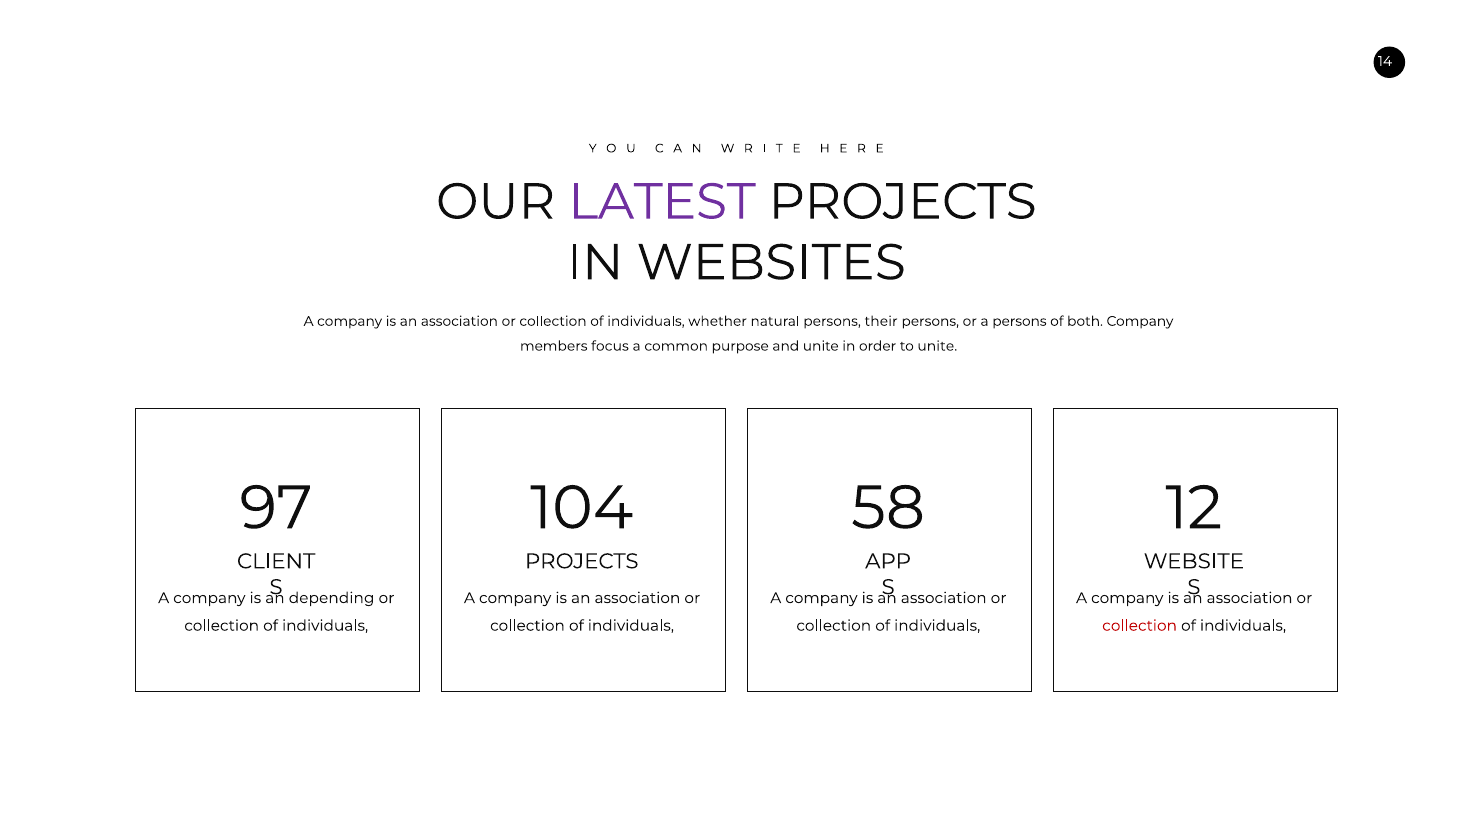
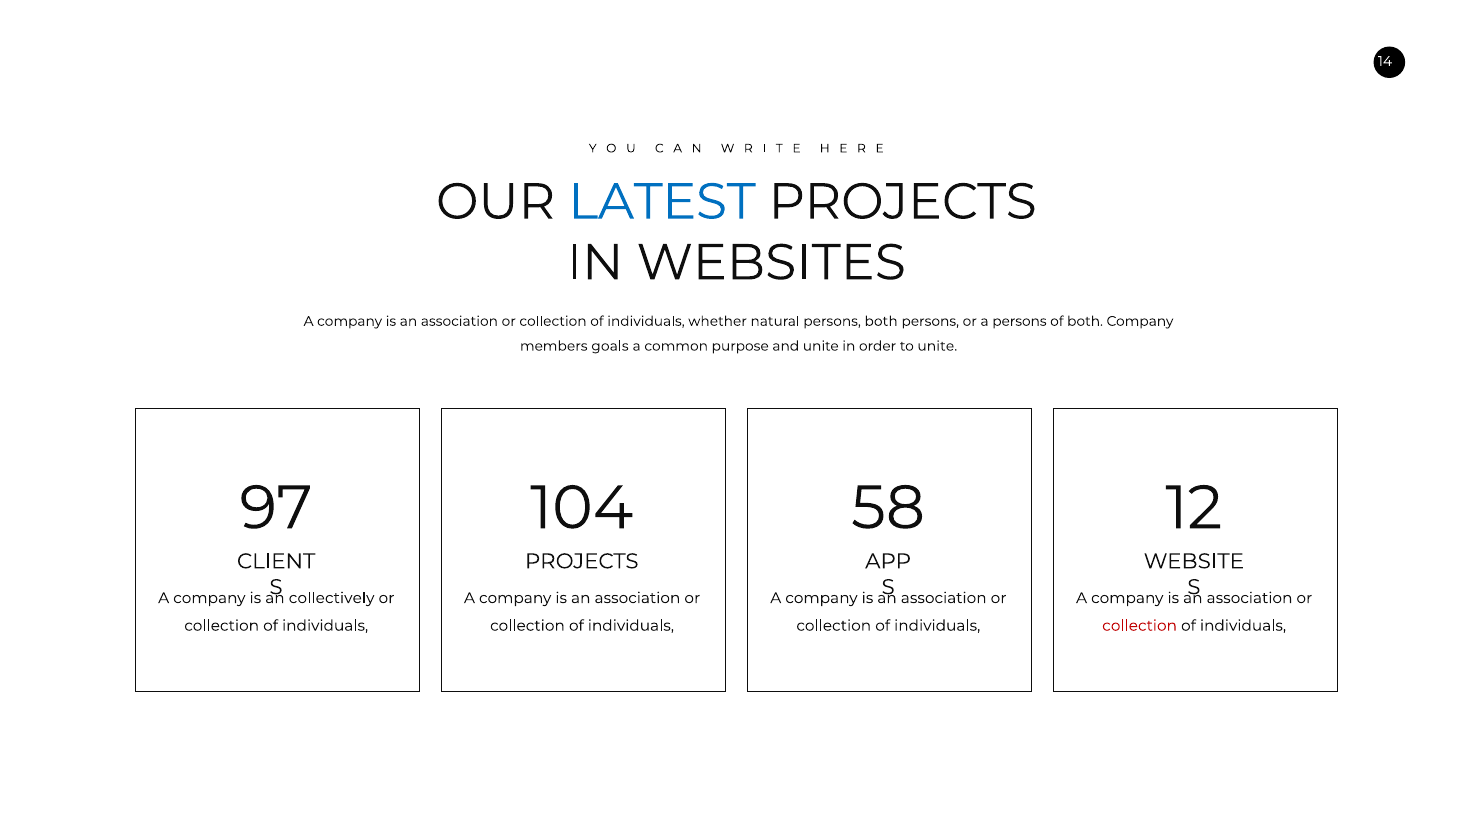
LATEST colour: purple -> blue
persons their: their -> both
focus: focus -> goals
depending: depending -> collectively
